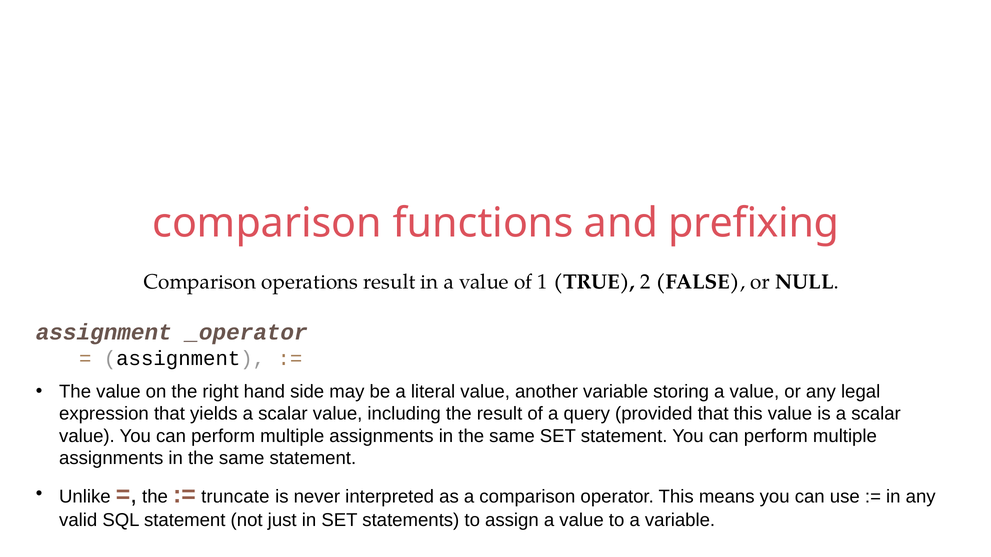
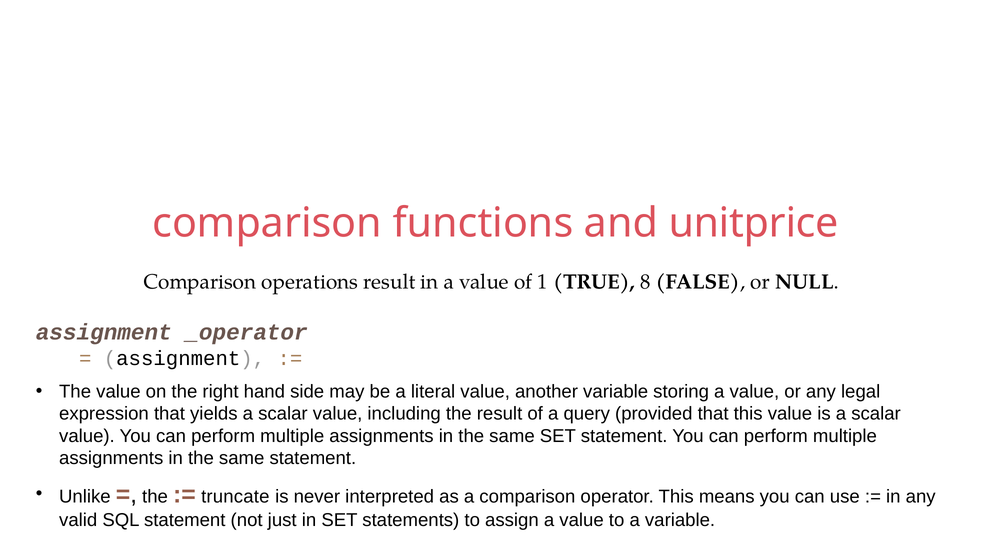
prefixing: prefixing -> unitprice
2: 2 -> 8
